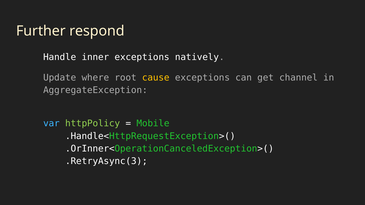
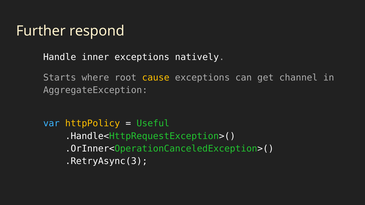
Update: Update -> Starts
httpPolicy colour: light green -> yellow
Mobile: Mobile -> Useful
